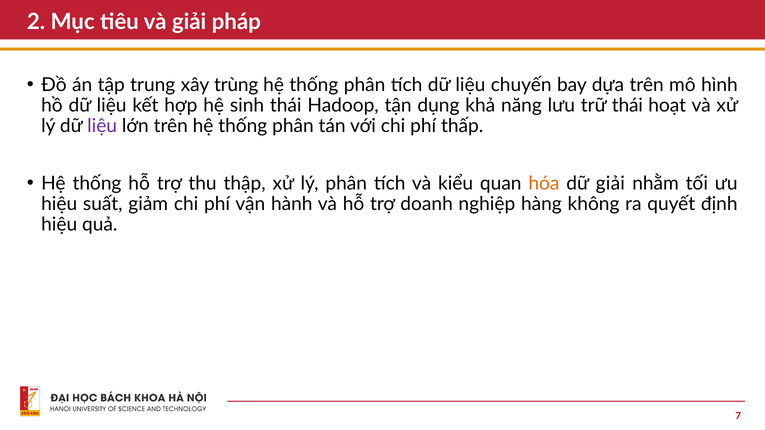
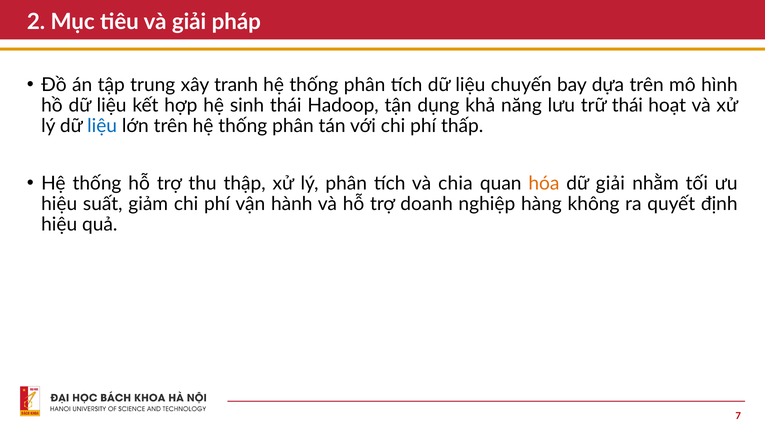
trùng: trùng -> tranh
liệu at (102, 126) colour: purple -> blue
kiểu: kiểu -> chia
